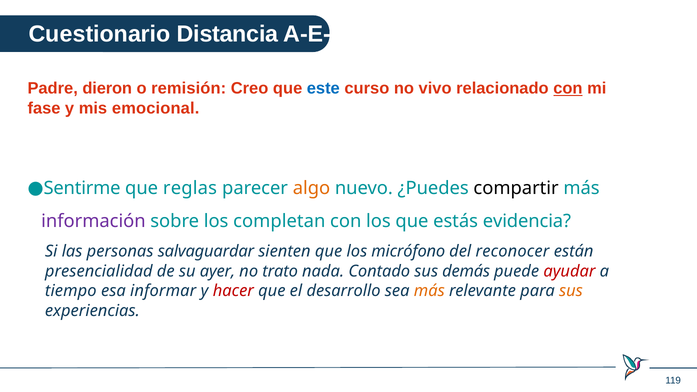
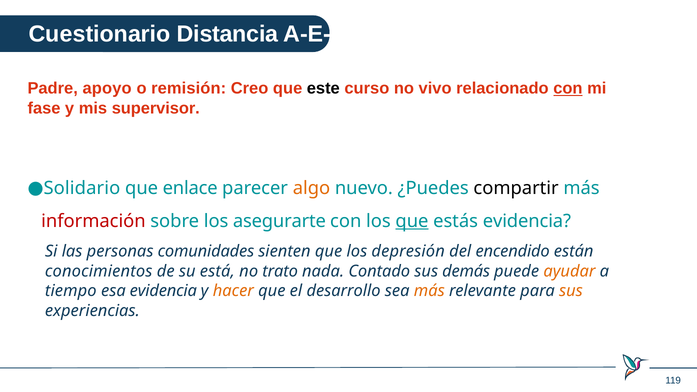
dieron: dieron -> apoyo
este colour: blue -> black
emocional: emocional -> supervisor
Sentirme: Sentirme -> Solidario
reglas: reglas -> enlace
información colour: purple -> red
completan: completan -> asegurarte
que at (412, 221) underline: none -> present
salvaguardar: salvaguardar -> comunidades
micrófono: micrófono -> depresión
reconocer: reconocer -> encendido
presencialidad: presencialidad -> conocimientos
ayer: ayer -> está
ayudar colour: red -> orange
esa informar: informar -> evidencia
hacer colour: red -> orange
